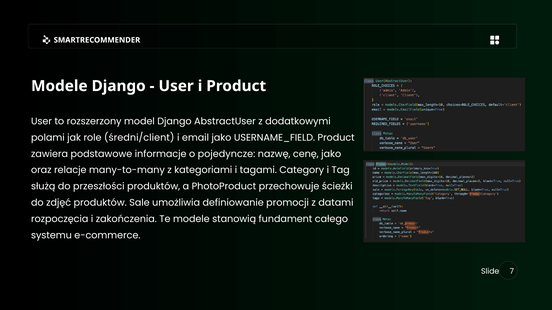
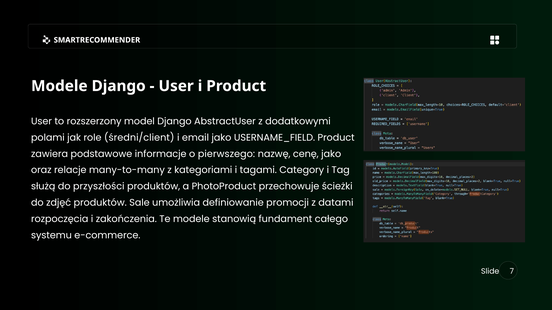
pojedyncze: pojedyncze -> pierwszego
przeszłości: przeszłości -> przyszłości
